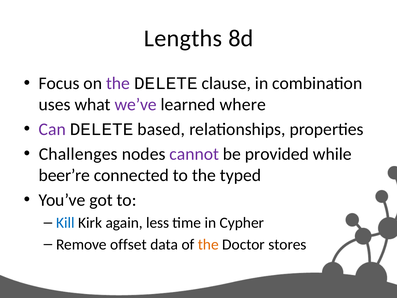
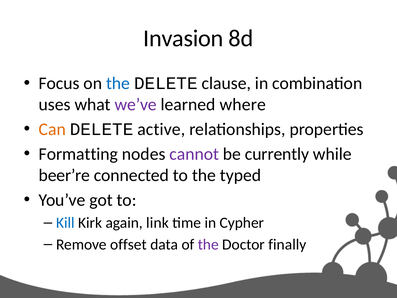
Lengths: Lengths -> Invasion
the at (118, 83) colour: purple -> blue
Can colour: purple -> orange
based: based -> active
Challenges: Challenges -> Formatting
provided: provided -> currently
less: less -> link
the at (208, 244) colour: orange -> purple
stores: stores -> finally
